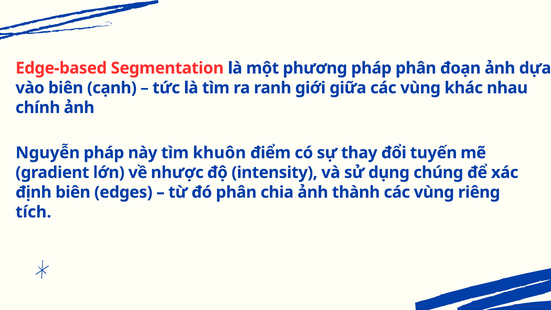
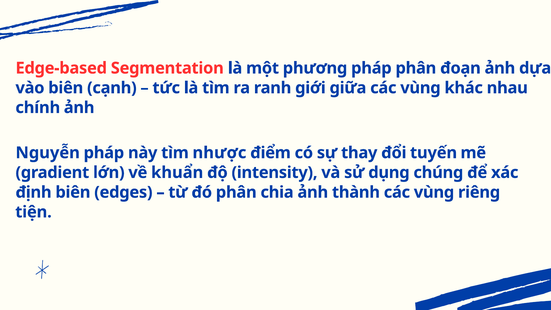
khuôn: khuôn -> nhược
nhược: nhược -> khuẩn
tích: tích -> tiện
